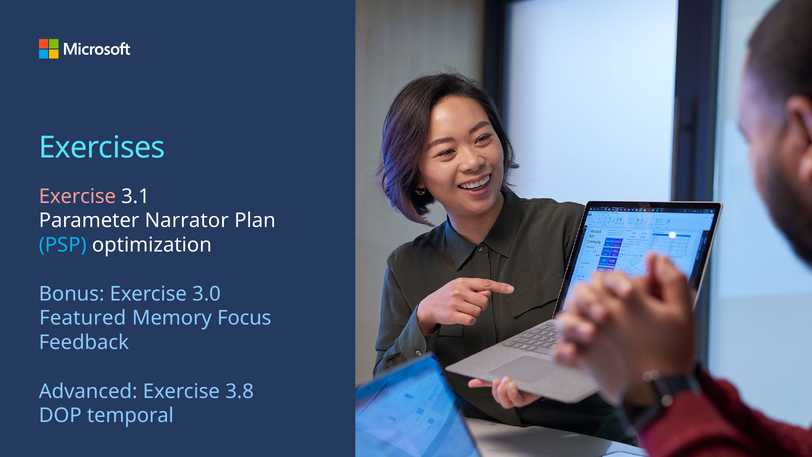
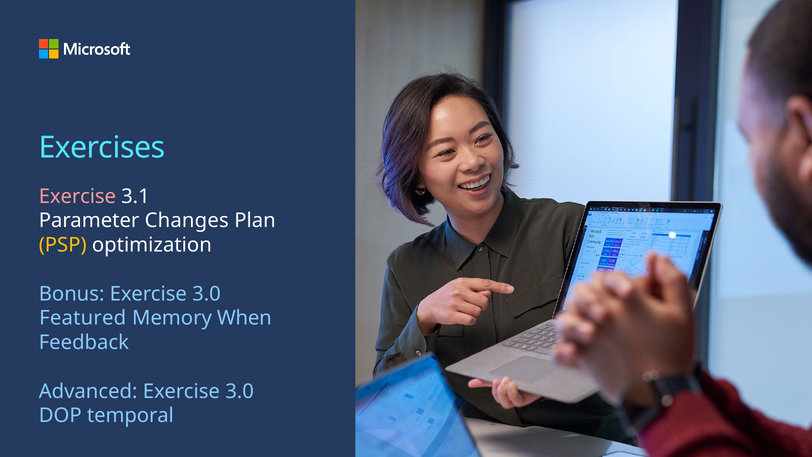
Narrator: Narrator -> Changes
PSP colour: light blue -> yellow
Focus: Focus -> When
Advanced Exercise 3.8: 3.8 -> 3.0
